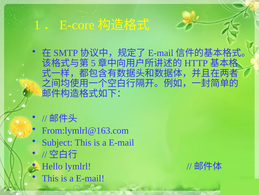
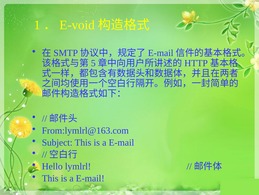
E-core: E-core -> E-void
